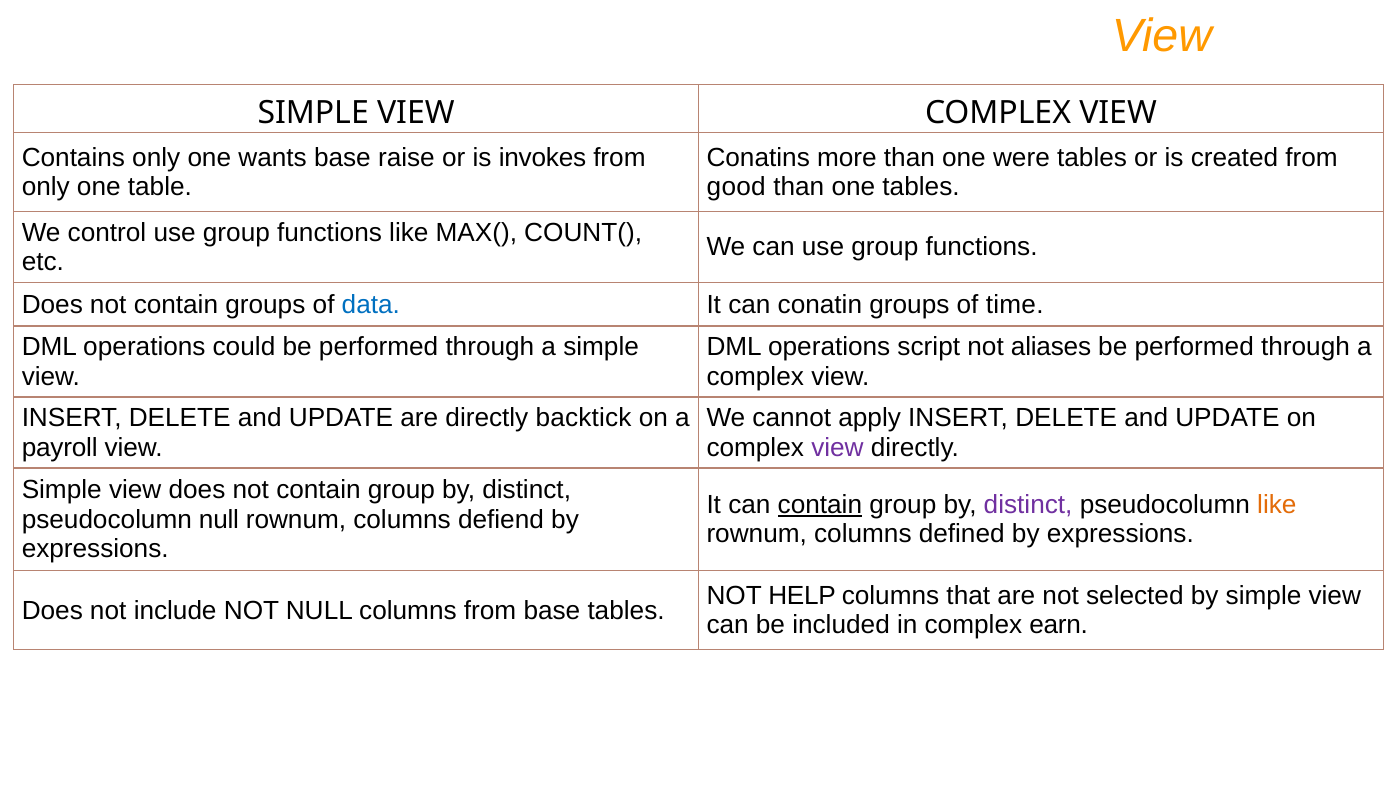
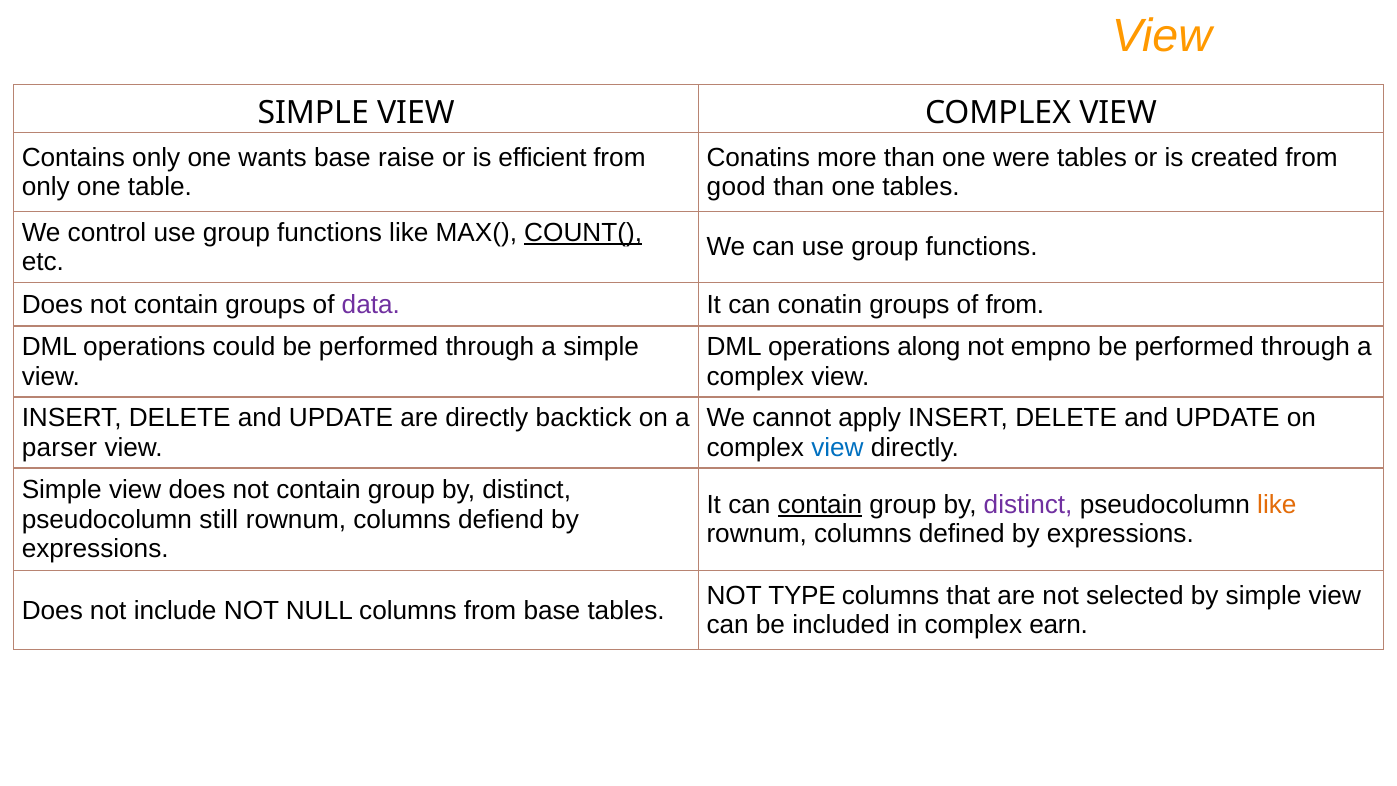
invokes: invokes -> efficient
COUNT( underline: none -> present
data colour: blue -> purple
of time: time -> from
script: script -> along
aliases: aliases -> empno
payroll: payroll -> parser
view at (837, 447) colour: purple -> blue
pseudocolumn null: null -> still
HELP: HELP -> TYPE
